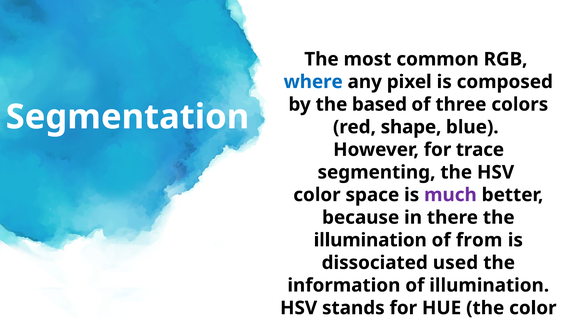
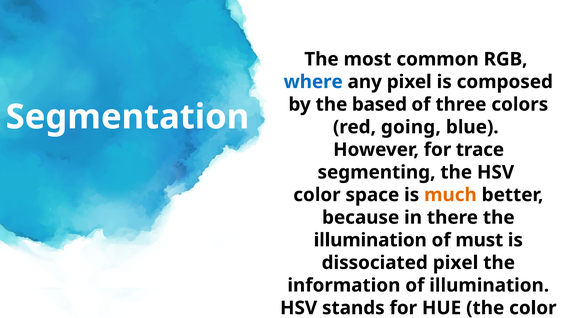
shape: shape -> going
much colour: purple -> orange
from: from -> must
dissociated used: used -> pixel
